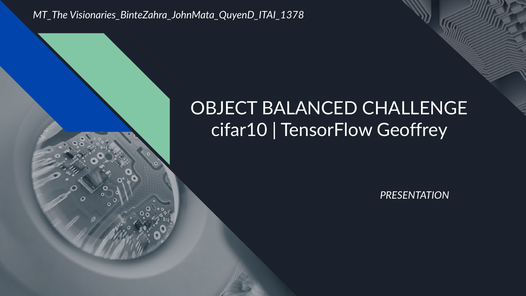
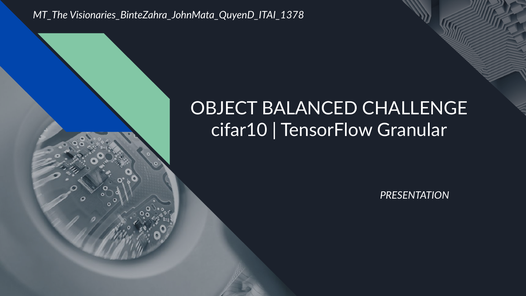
Geoffrey: Geoffrey -> Granular
